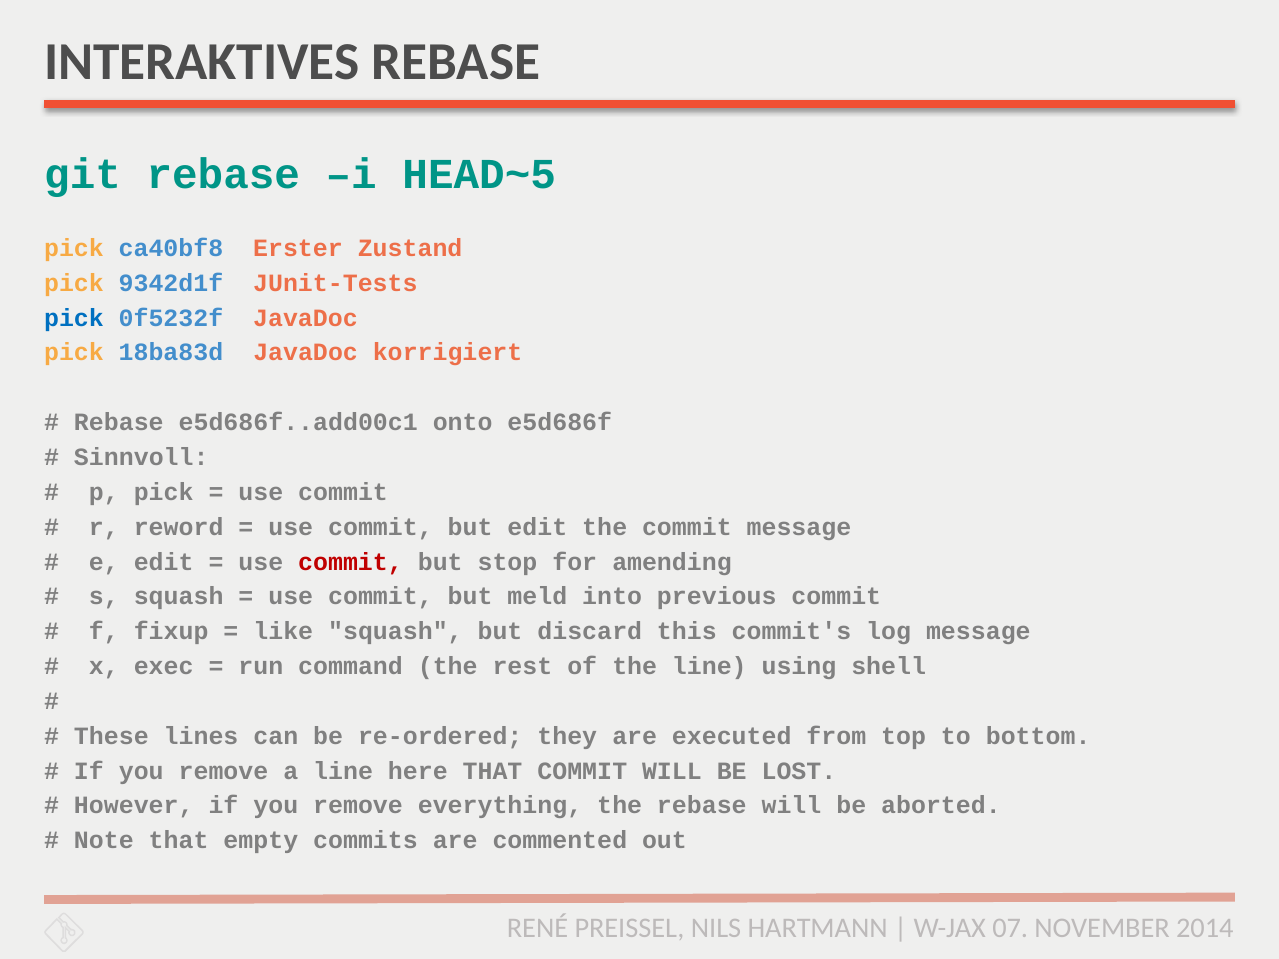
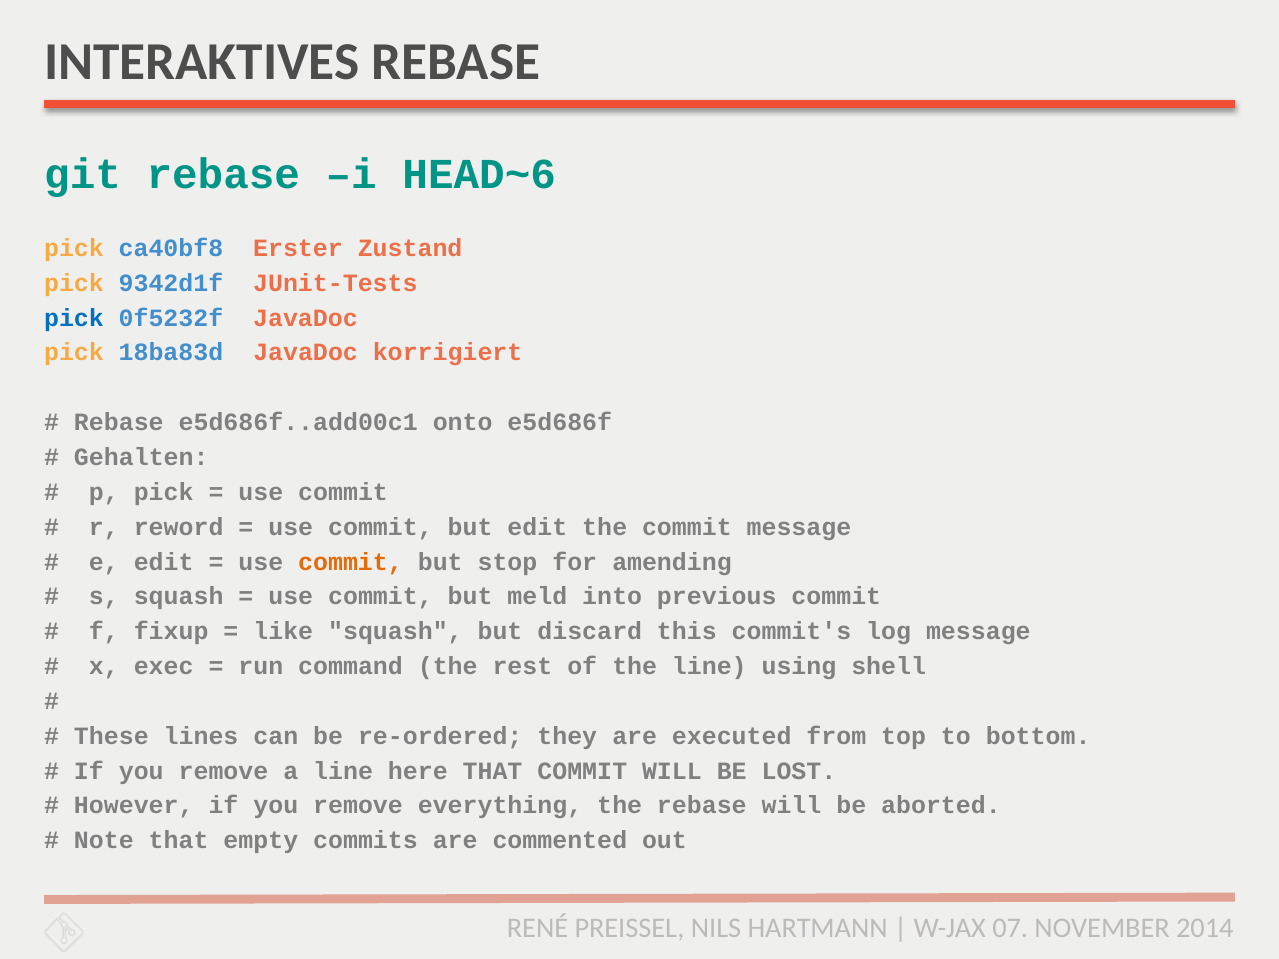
HEAD~5: HEAD~5 -> HEAD~6
Sinnvoll: Sinnvoll -> Gehalten
commit at (350, 562) colour: red -> orange
